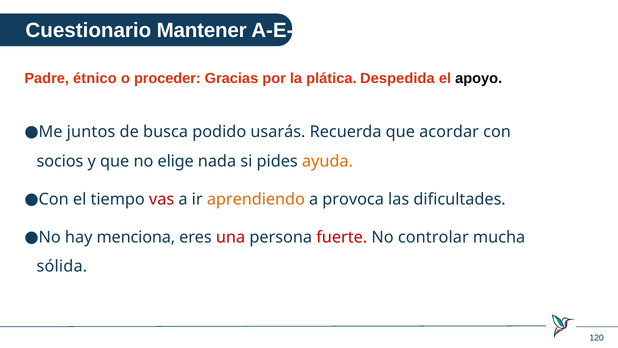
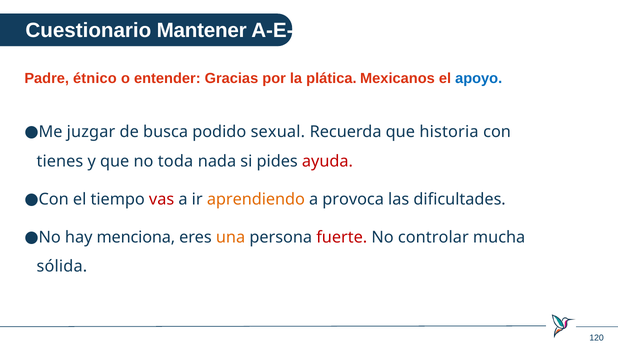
proceder: proceder -> entender
Despedida: Despedida -> Mexicanos
apoyo colour: black -> blue
juntos: juntos -> juzgar
usarás: usarás -> sexual
acordar: acordar -> historia
socios: socios -> tienes
elige: elige -> toda
ayuda colour: orange -> red
una colour: red -> orange
